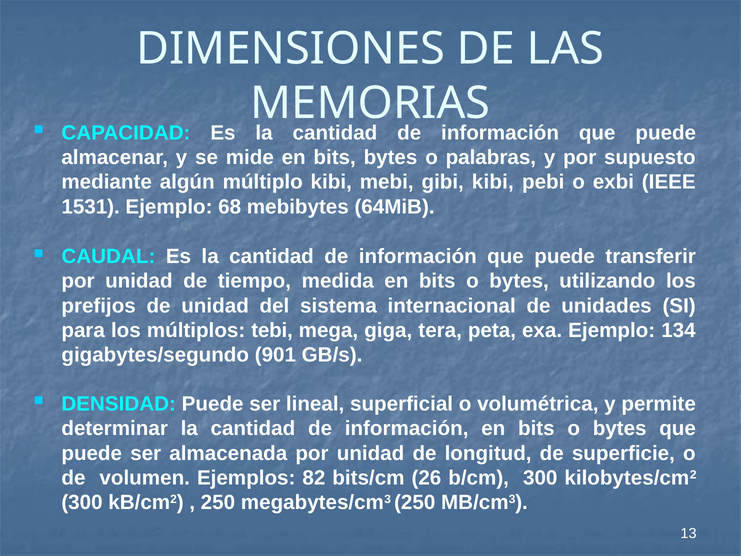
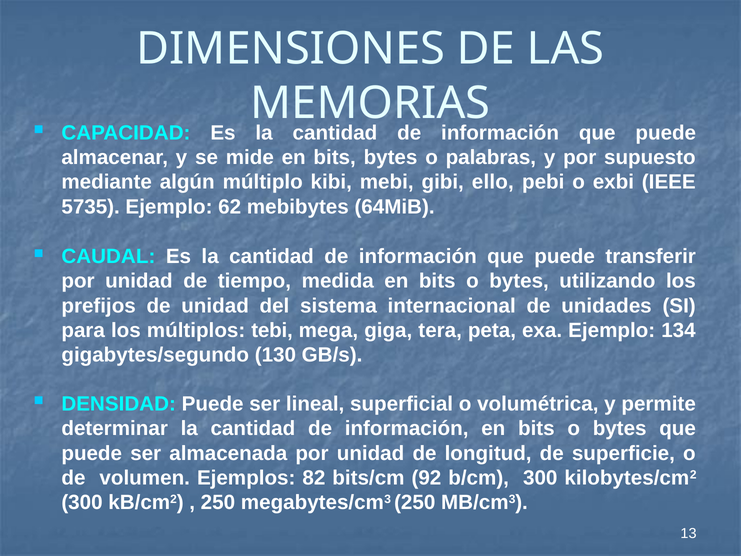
gibi kibi: kibi -> ello
1531: 1531 -> 5735
68: 68 -> 62
901: 901 -> 130
26: 26 -> 92
